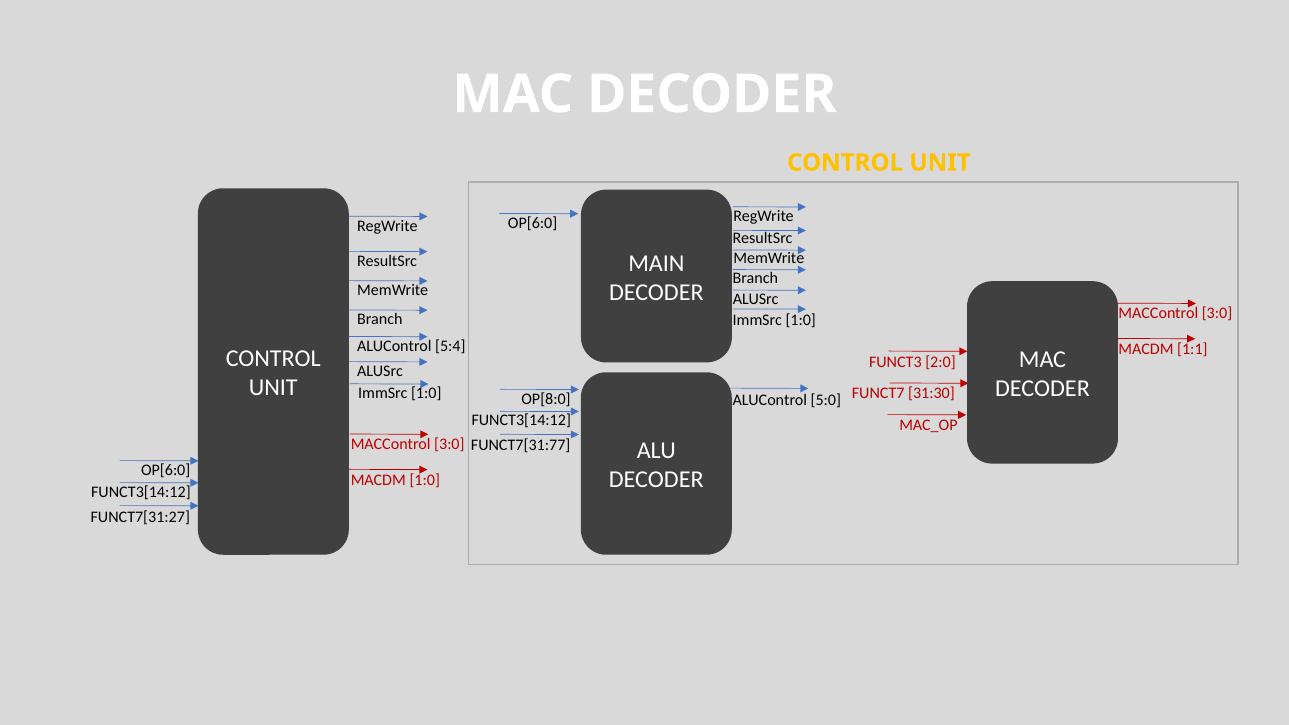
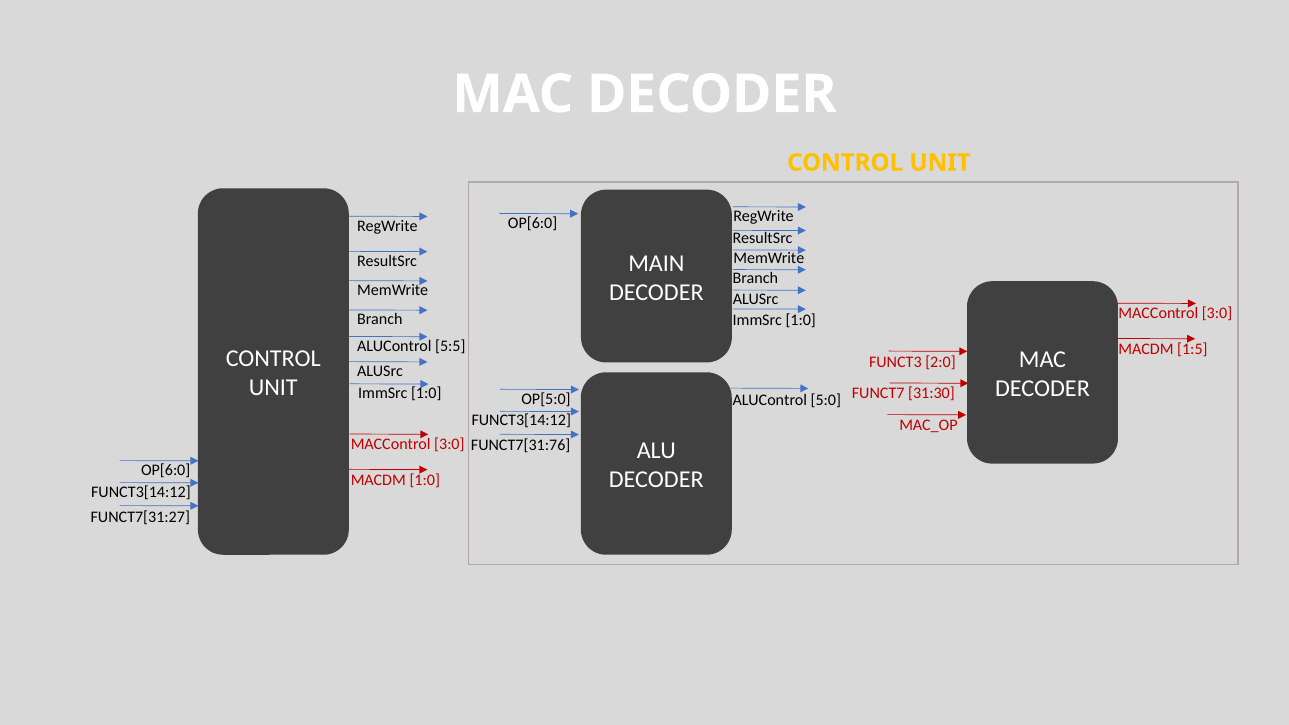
5:4: 5:4 -> 5:5
1:1: 1:1 -> 1:5
OP[8:0: OP[8:0 -> OP[5:0
FUNCT7[31:77: FUNCT7[31:77 -> FUNCT7[31:76
